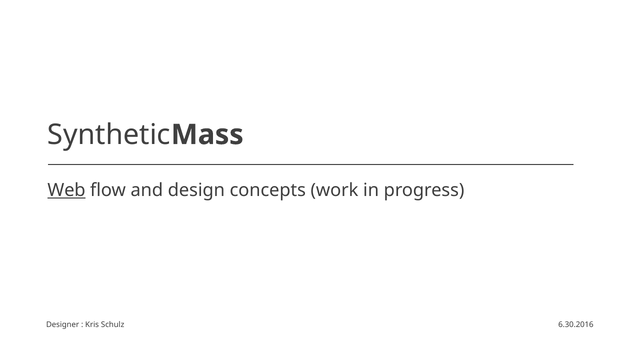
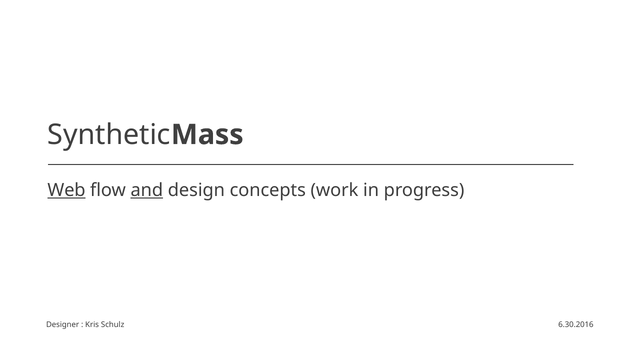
and underline: none -> present
